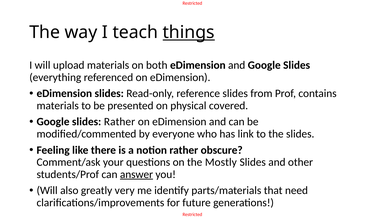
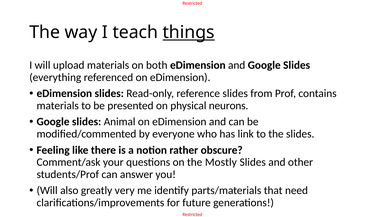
covered: covered -> neurons
slides Rather: Rather -> Animal
answer underline: present -> none
